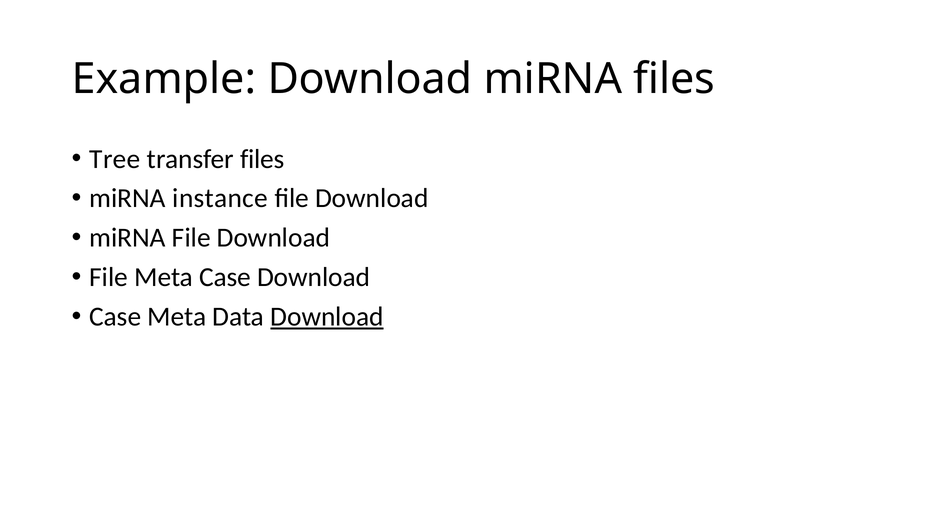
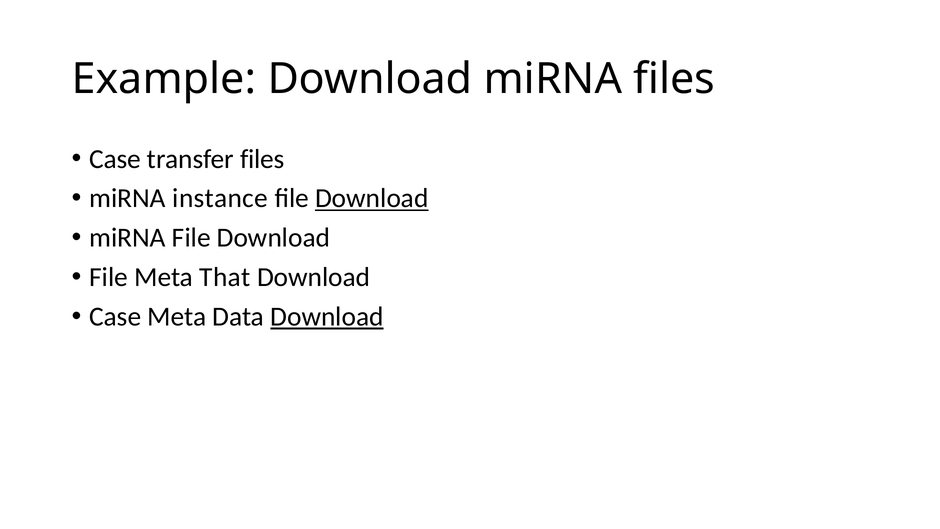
Tree at (115, 159): Tree -> Case
Download at (372, 198) underline: none -> present
Meta Case: Case -> That
